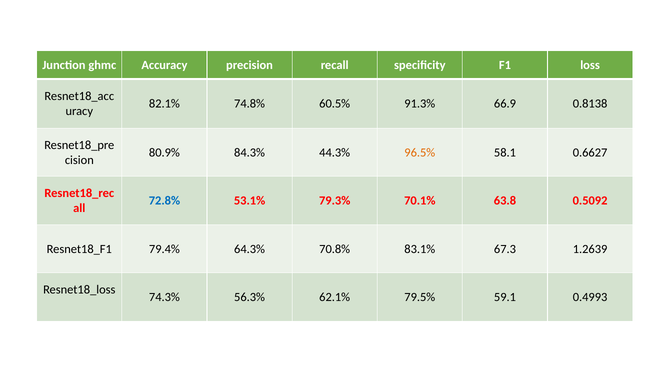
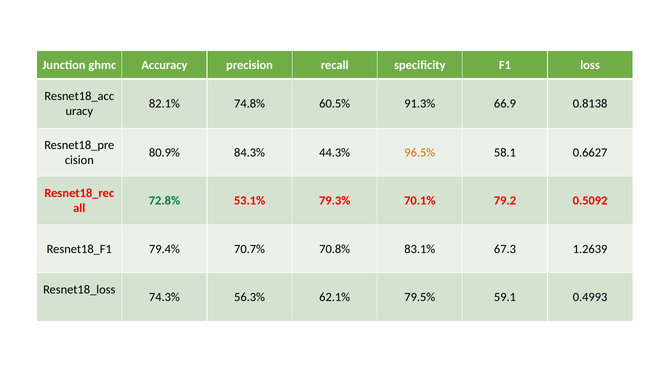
72.8% colour: blue -> green
63.8: 63.8 -> 79.2
64.3%: 64.3% -> 70.7%
